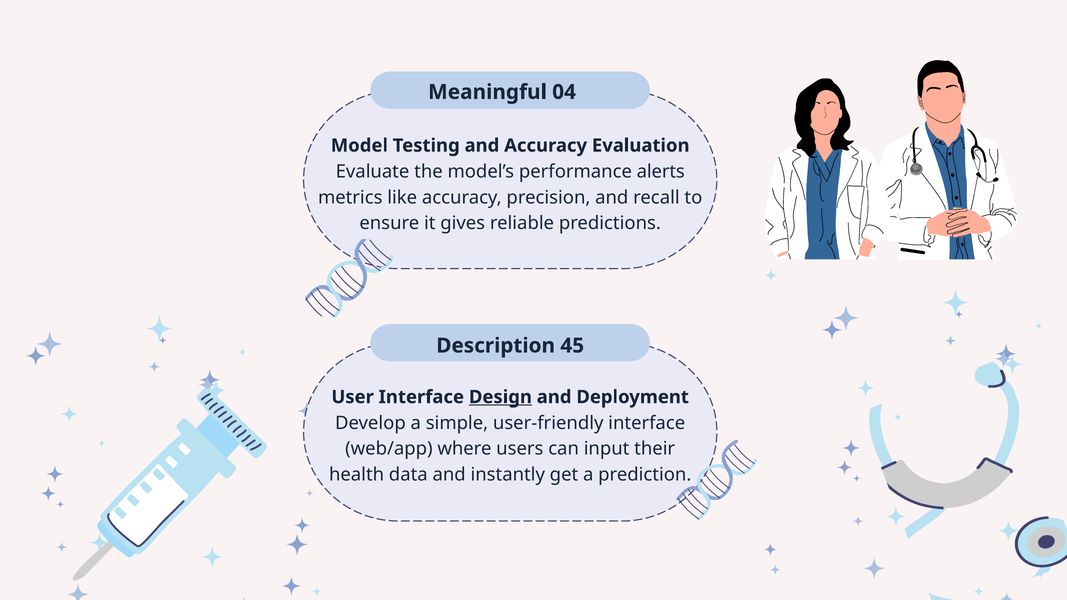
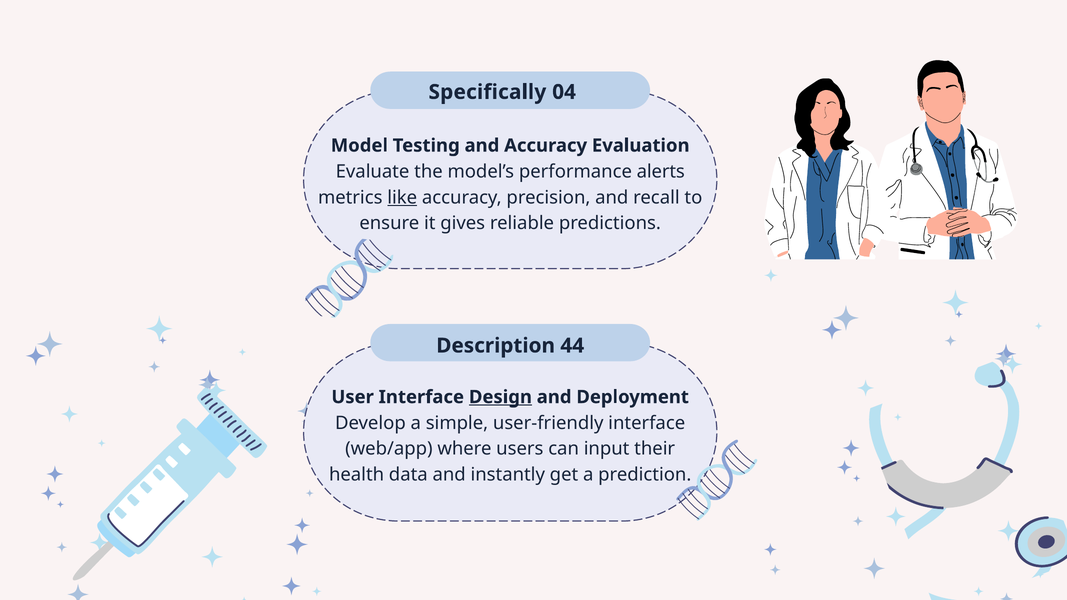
Meaningful: Meaningful -> Specifically
like underline: none -> present
45: 45 -> 44
